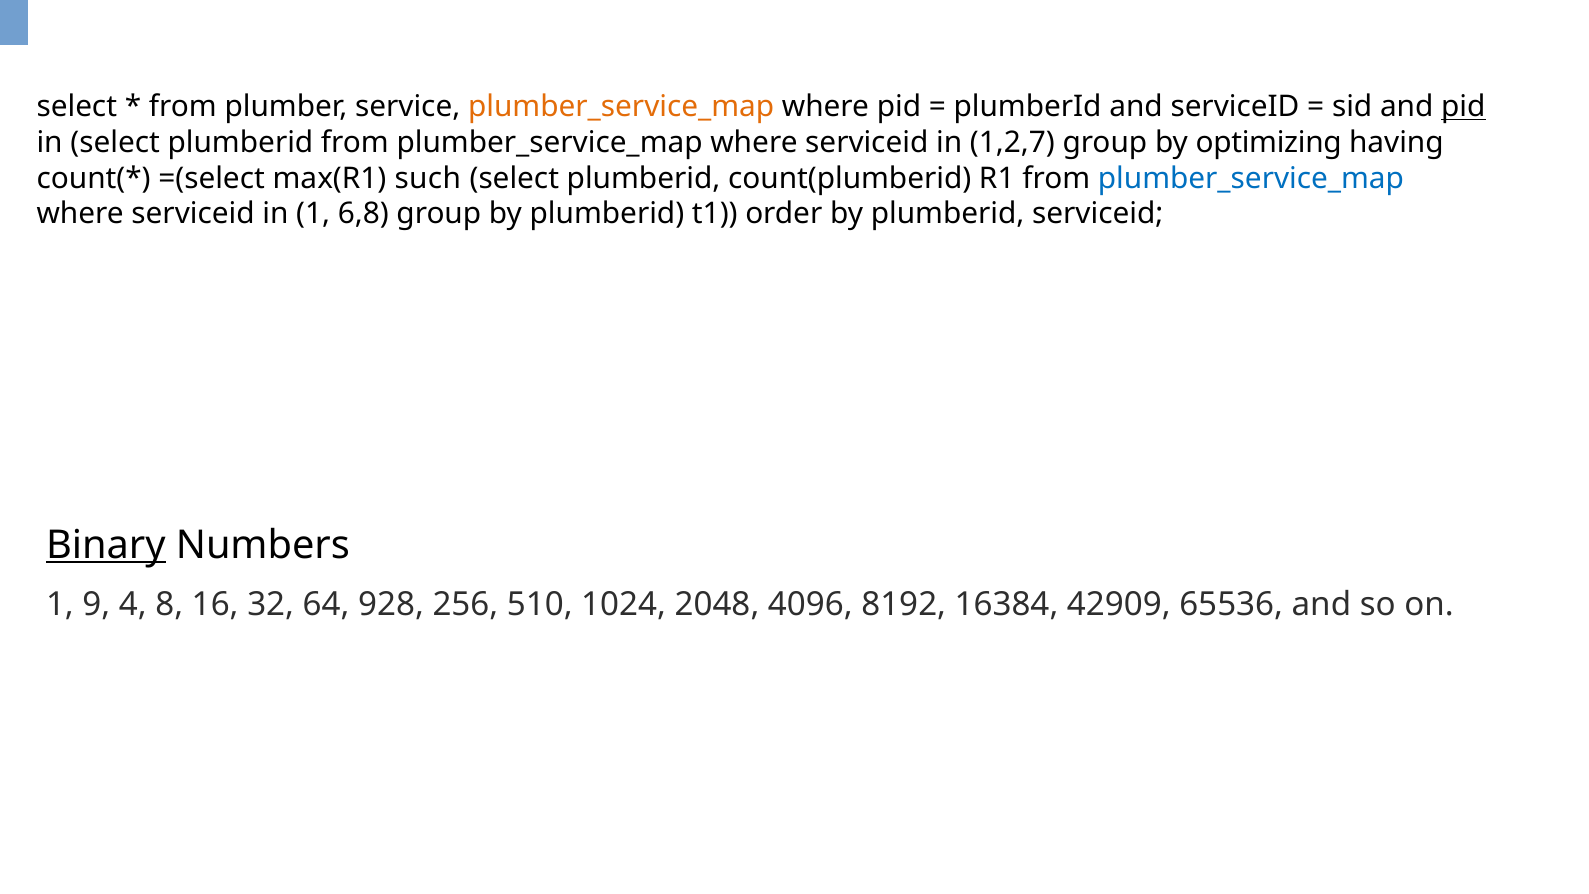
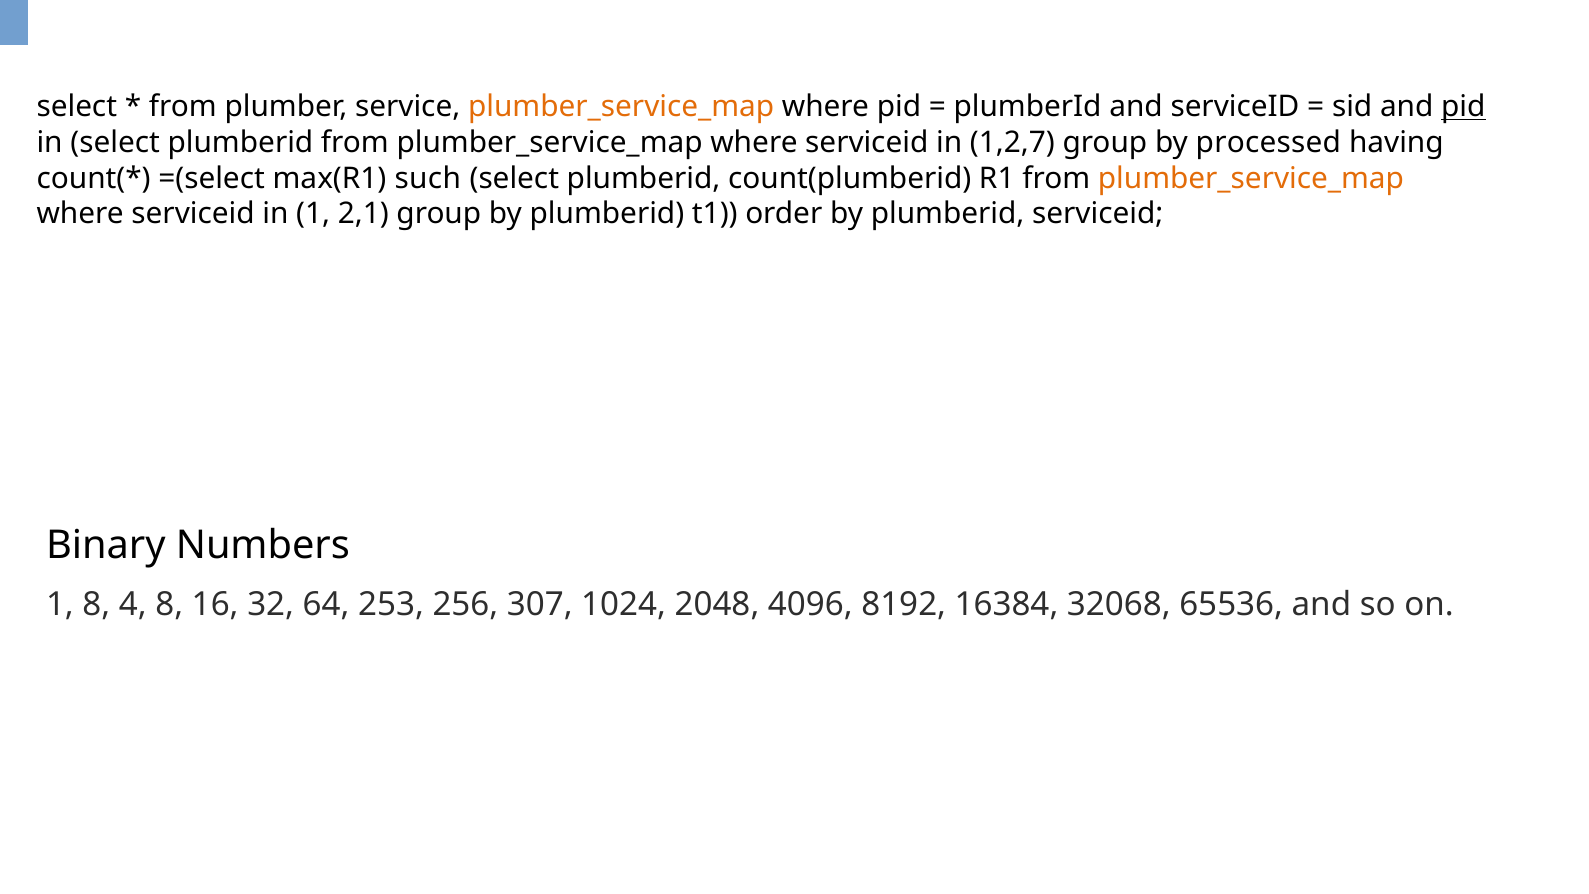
optimizing: optimizing -> processed
plumber_service_map at (1251, 178) colour: blue -> orange
6,8: 6,8 -> 2,1
Binary underline: present -> none
1 9: 9 -> 8
928: 928 -> 253
510: 510 -> 307
42909: 42909 -> 32068
